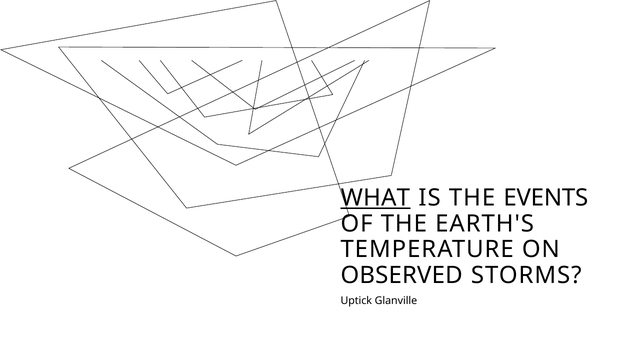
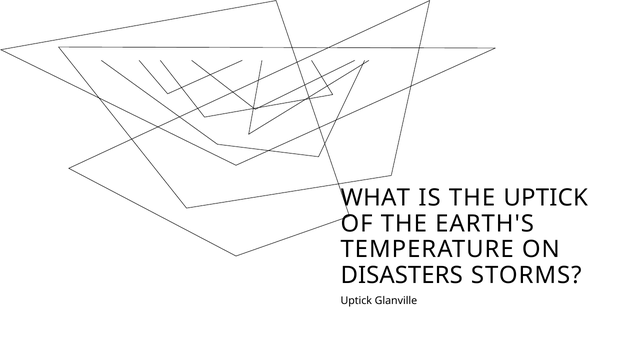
WHAT underline: present -> none
THE EVENTS: EVENTS -> UPTICK
OBSERVED: OBSERVED -> DISASTERS
